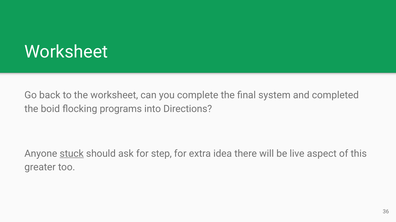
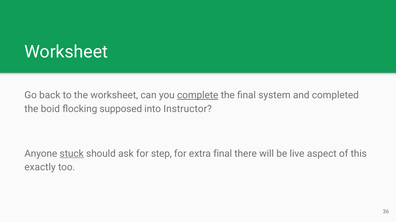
complete underline: none -> present
programs: programs -> supposed
Directions: Directions -> Instructor
extra idea: idea -> final
greater: greater -> exactly
